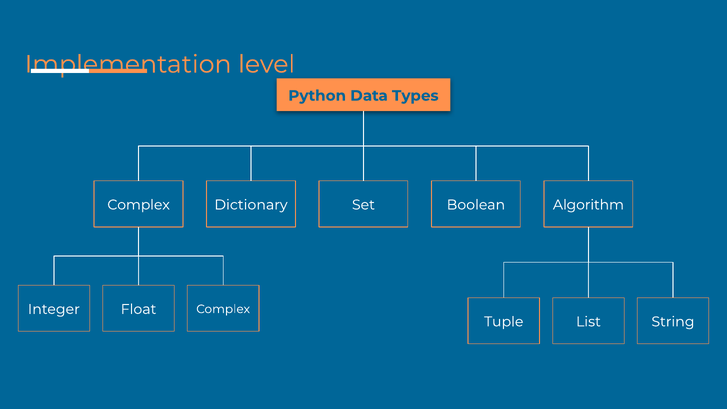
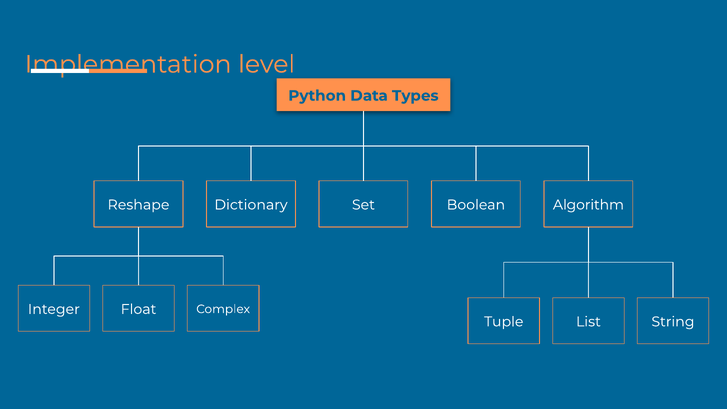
Complex at (139, 205): Complex -> Reshape
